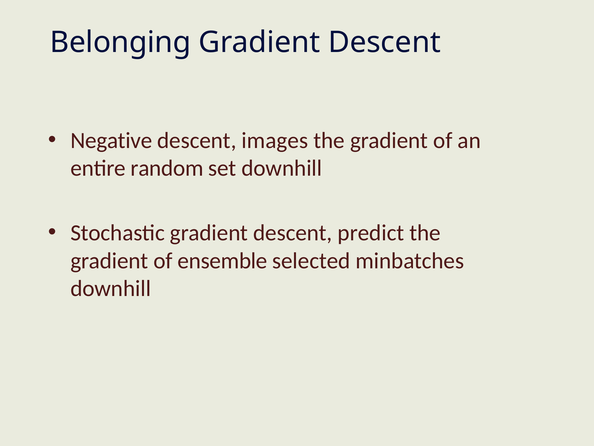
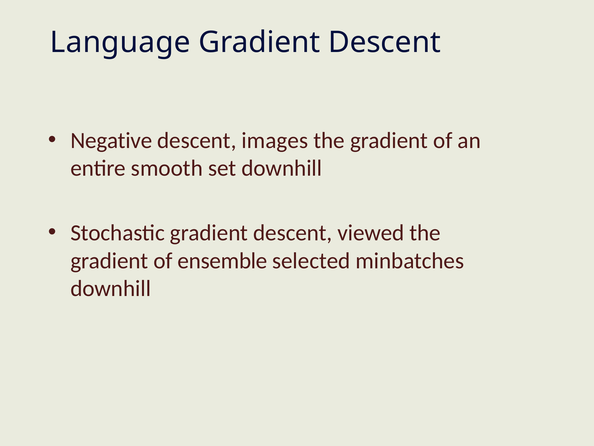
Belonging: Belonging -> Language
random: random -> smooth
predict: predict -> viewed
